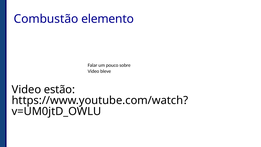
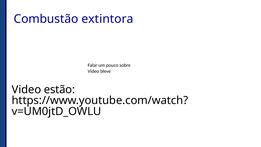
elemento: elemento -> extintora
